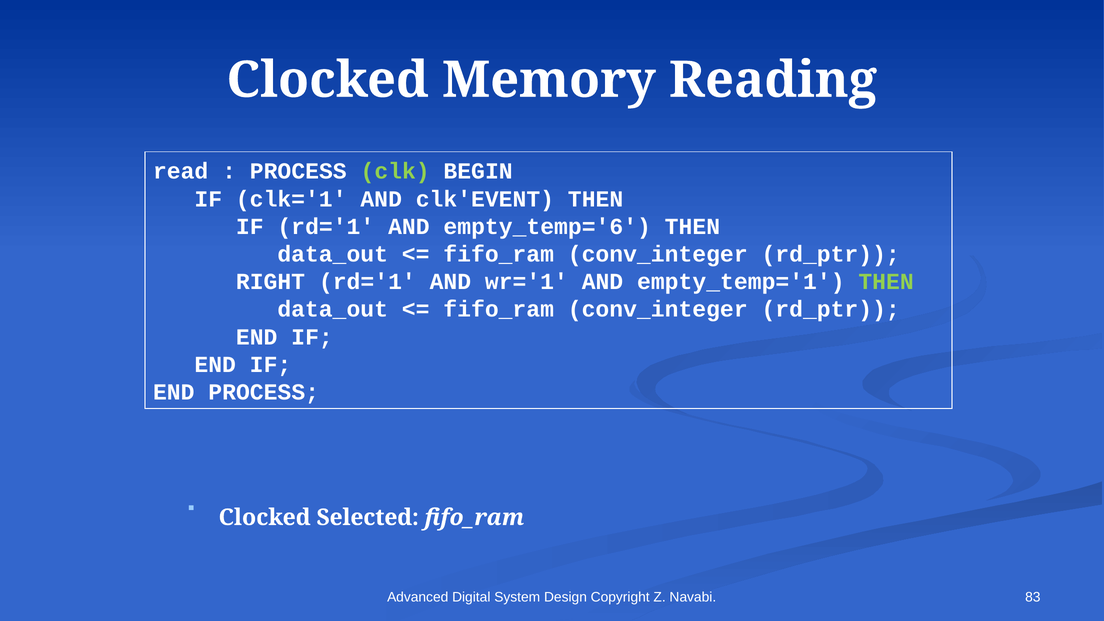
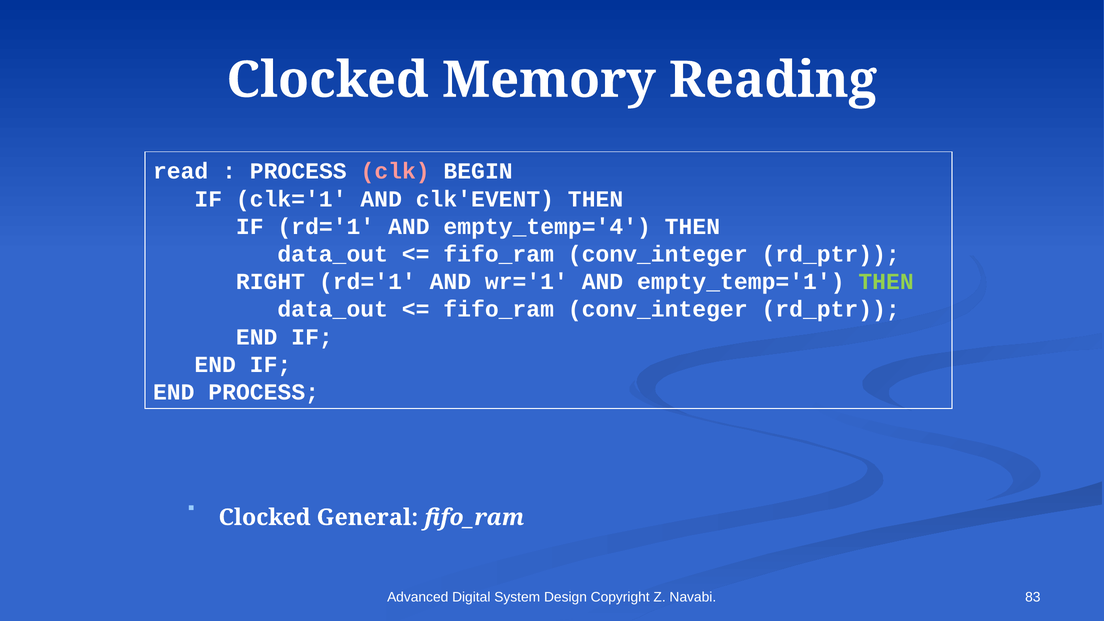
clk colour: light green -> pink
empty_temp='6: empty_temp='6 -> empty_temp='4
Selected: Selected -> General
